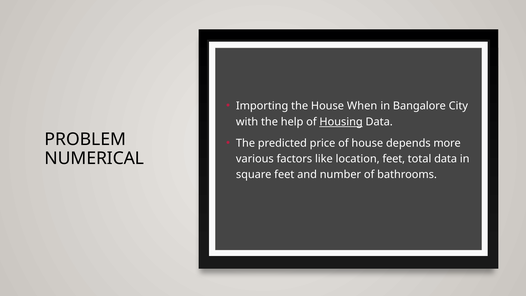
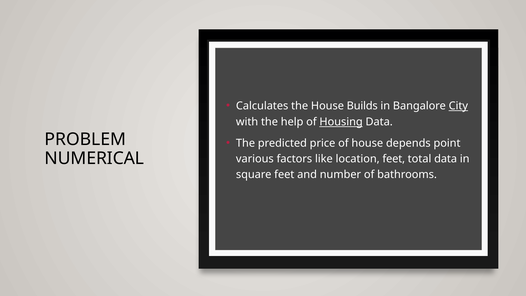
Importing: Importing -> Calculates
When: When -> Builds
City underline: none -> present
more: more -> point
